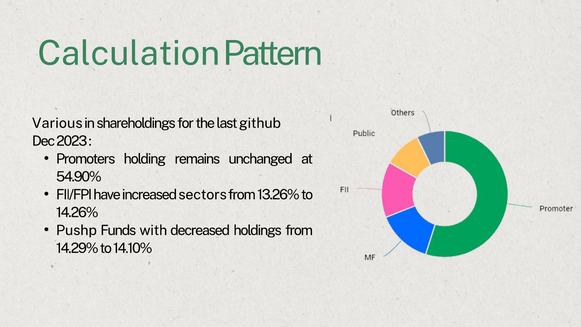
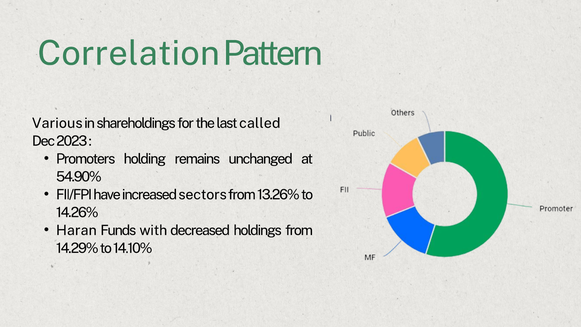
Calculation: Calculation -> Correlation
github: github -> called
Pushp: Pushp -> Haran
